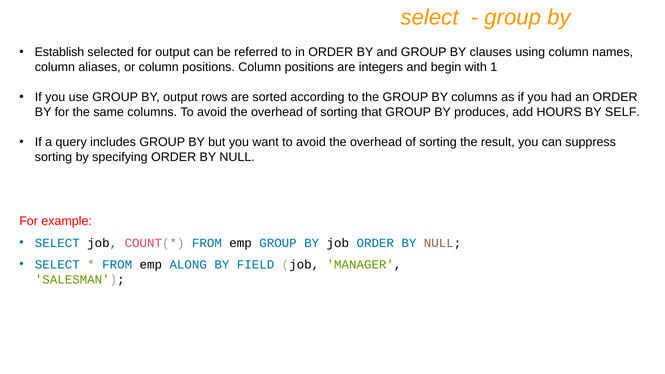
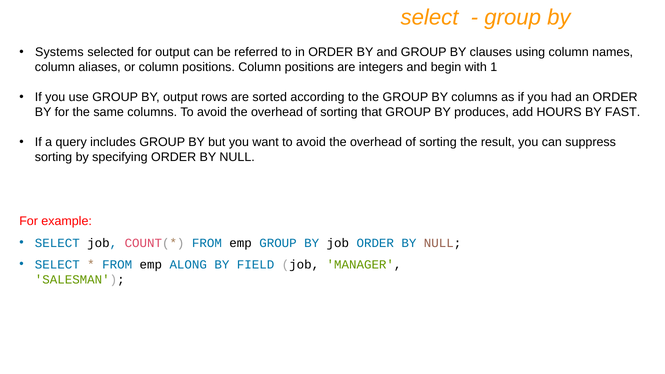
Establish: Establish -> Systems
SELF: SELF -> FAST
